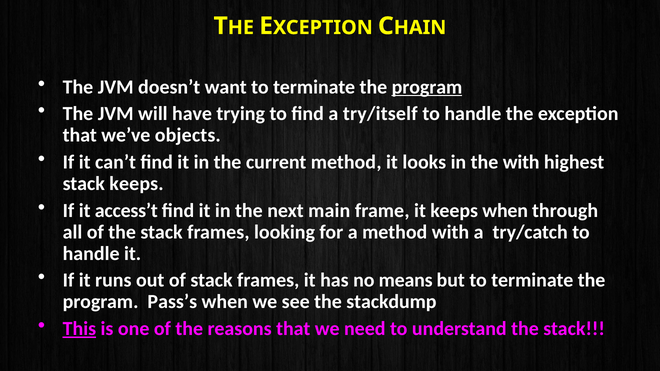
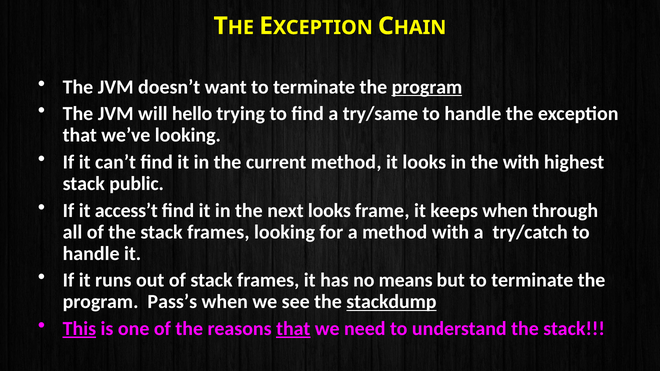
have: have -> hello
try/itself: try/itself -> try/same
we’ve objects: objects -> looking
stack keeps: keeps -> public
next main: main -> looks
stackdump underline: none -> present
that at (293, 329) underline: none -> present
